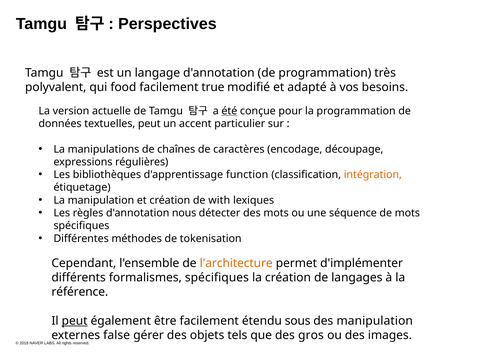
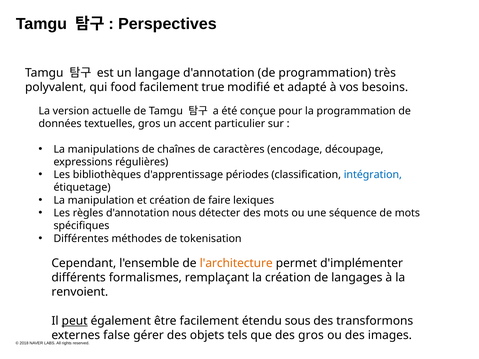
été underline: present -> none
textuelles peut: peut -> gros
function: function -> périodes
intégration colour: orange -> blue
with: with -> faire
formalismes spécifiques: spécifiques -> remplaçant
référence: référence -> renvoient
des manipulation: manipulation -> transformons
